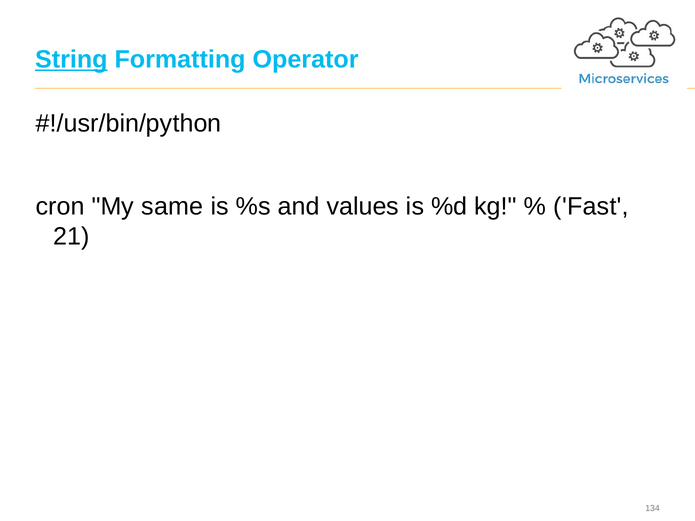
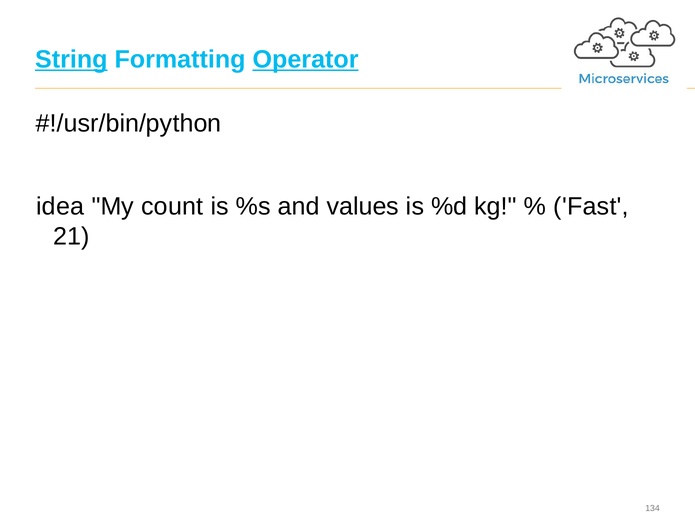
Operator underline: none -> present
cron: cron -> idea
same: same -> count
